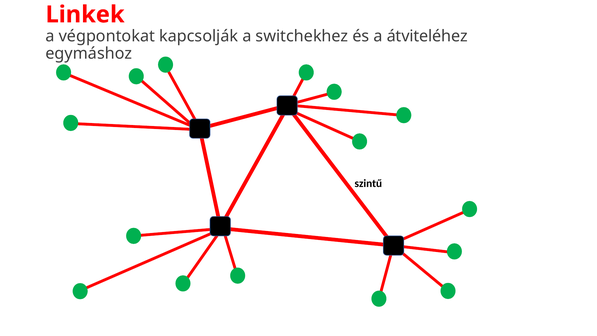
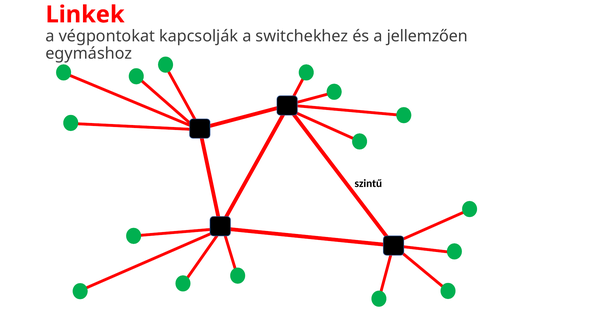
átviteléhez: átviteléhez -> jellemzően
